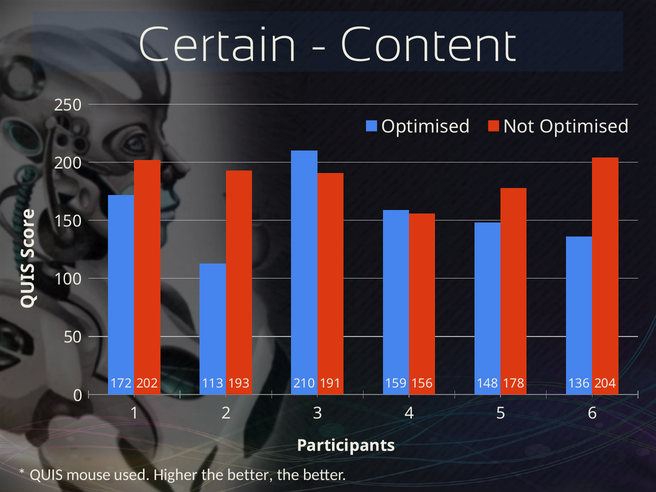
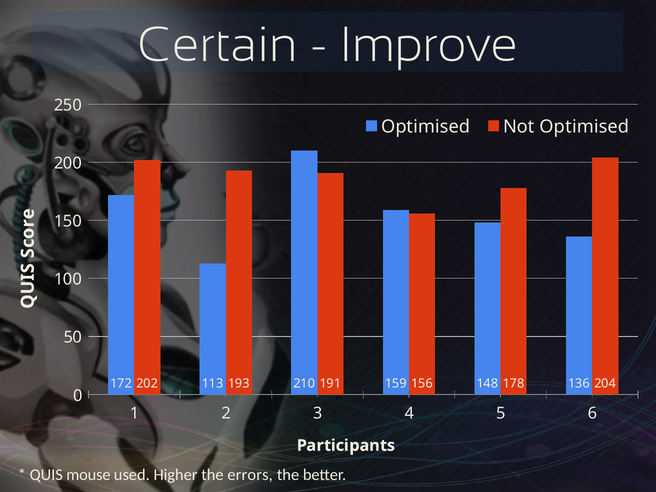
Content: Content -> Improve
Higher the better: better -> errors
